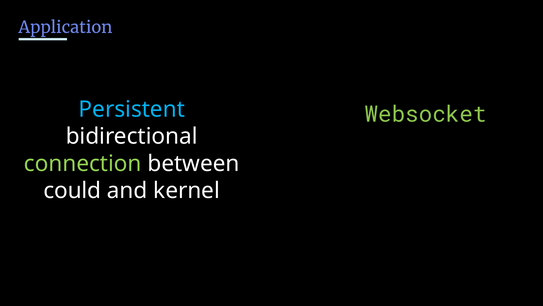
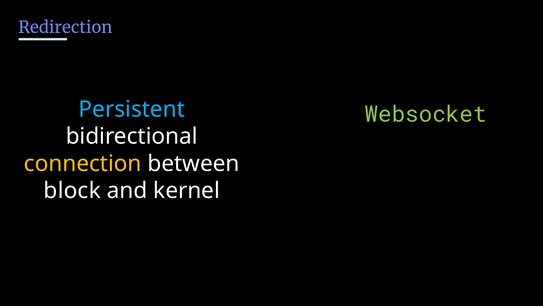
Application: Application -> Redirection
connection colour: light green -> yellow
could: could -> block
